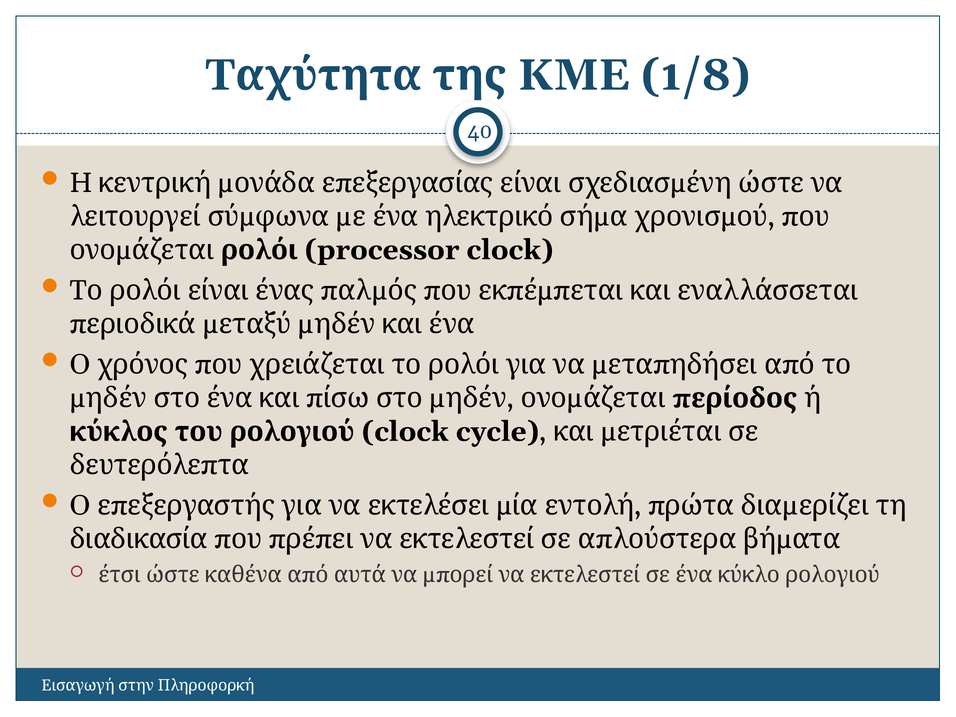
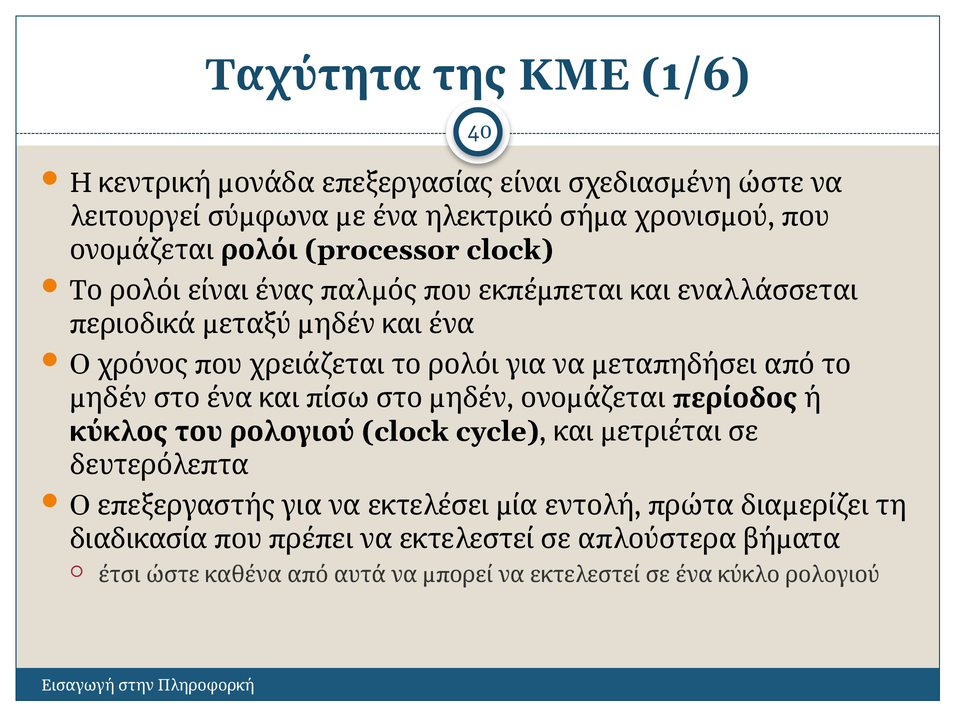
1/8: 1/8 -> 1/6
